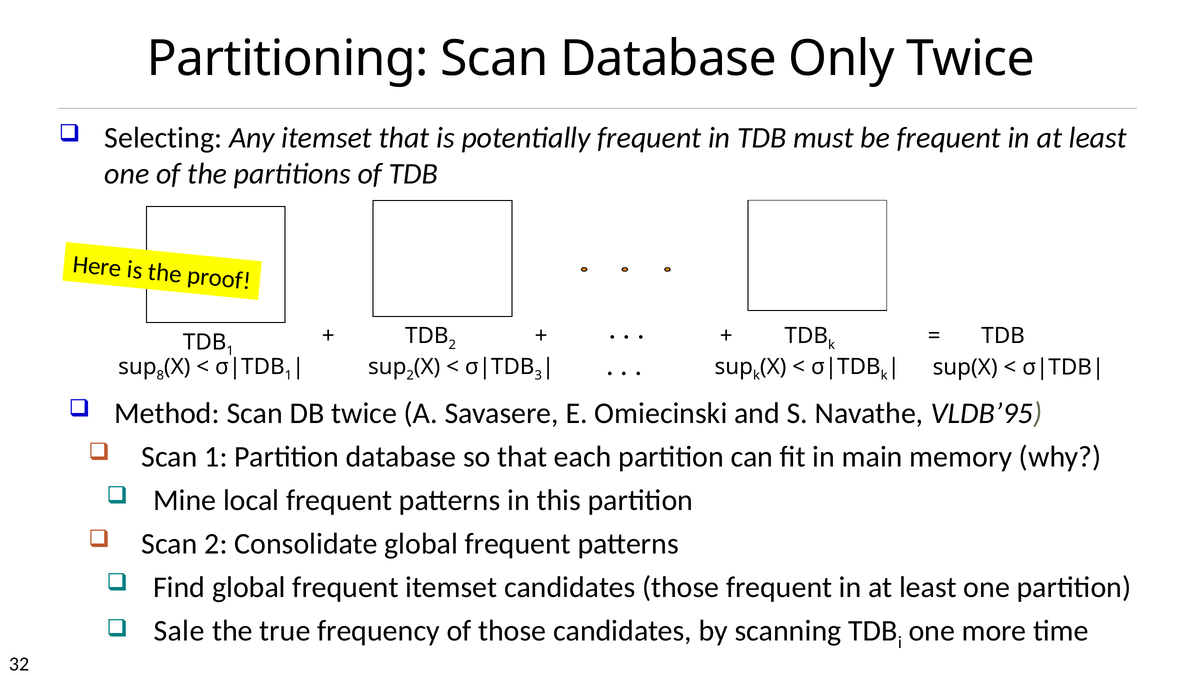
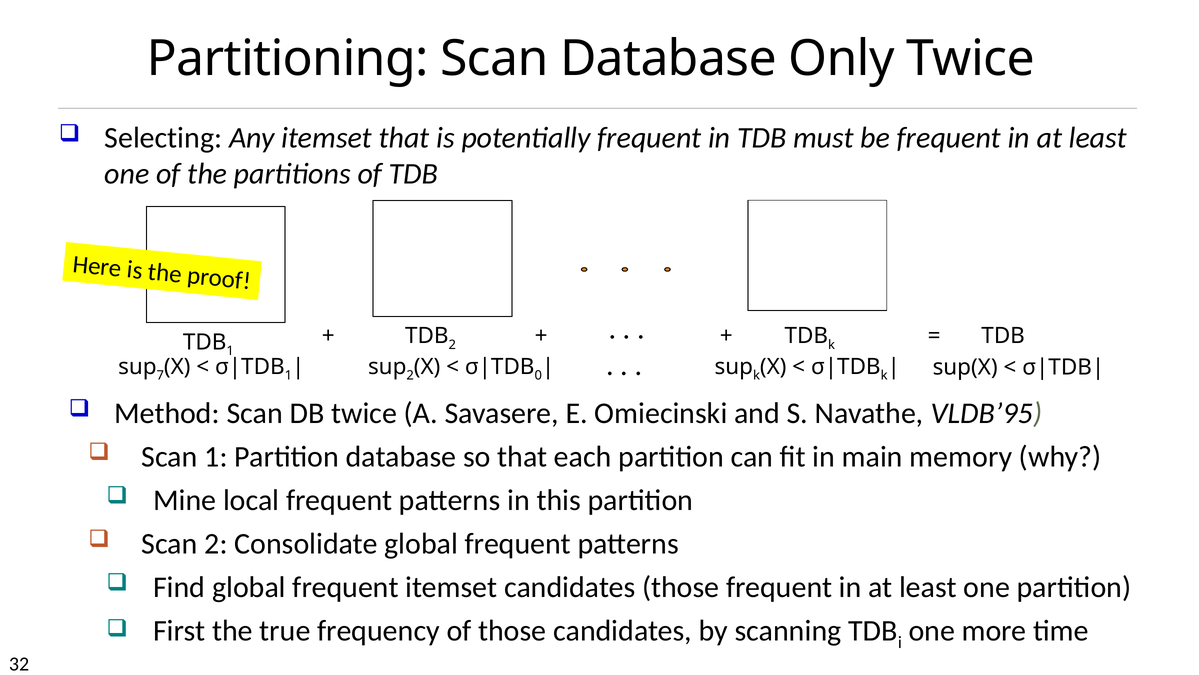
8: 8 -> 7
3: 3 -> 0
Sale: Sale -> First
